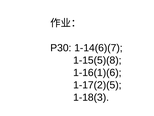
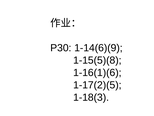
1-14(6)(7: 1-14(6)(7 -> 1-14(6)(9
